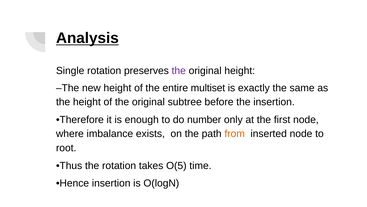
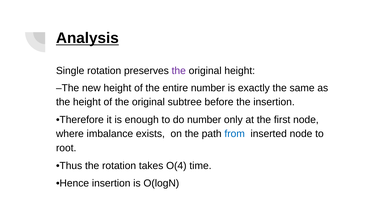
entire multiset: multiset -> number
from colour: orange -> blue
O(5: O(5 -> O(4
